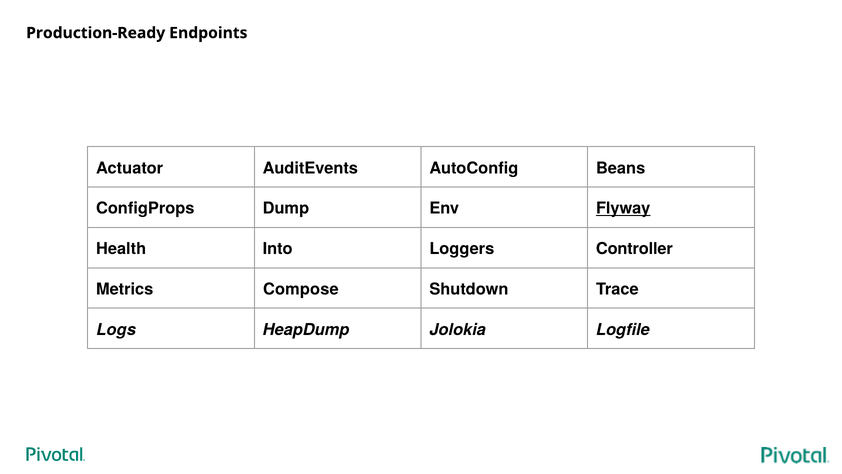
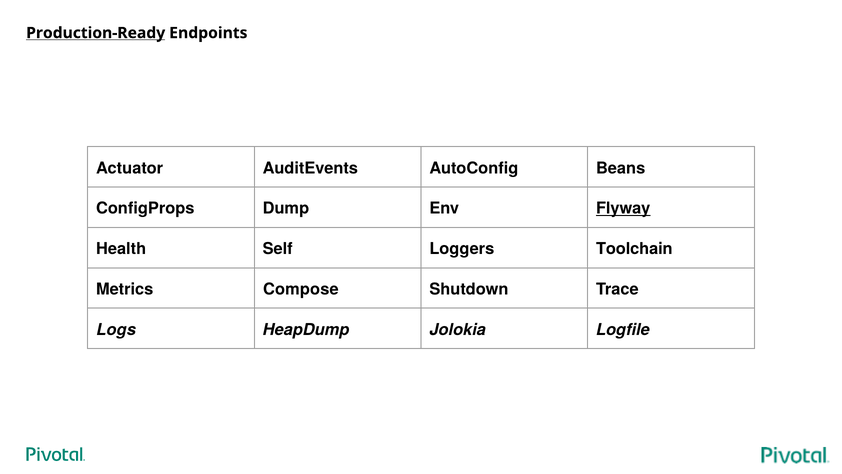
Production-Ready underline: none -> present
Into: Into -> Self
Controller: Controller -> Toolchain
